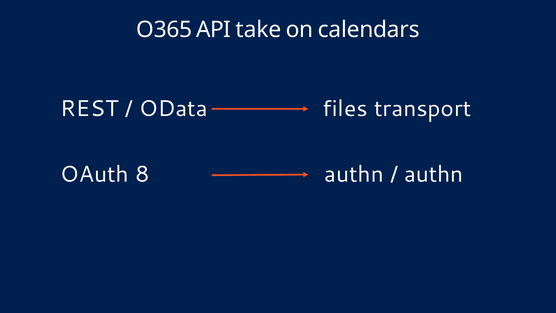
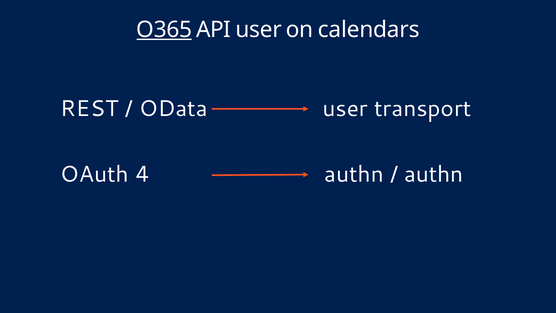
O365 underline: none -> present
API take: take -> user
OData files: files -> user
8: 8 -> 4
